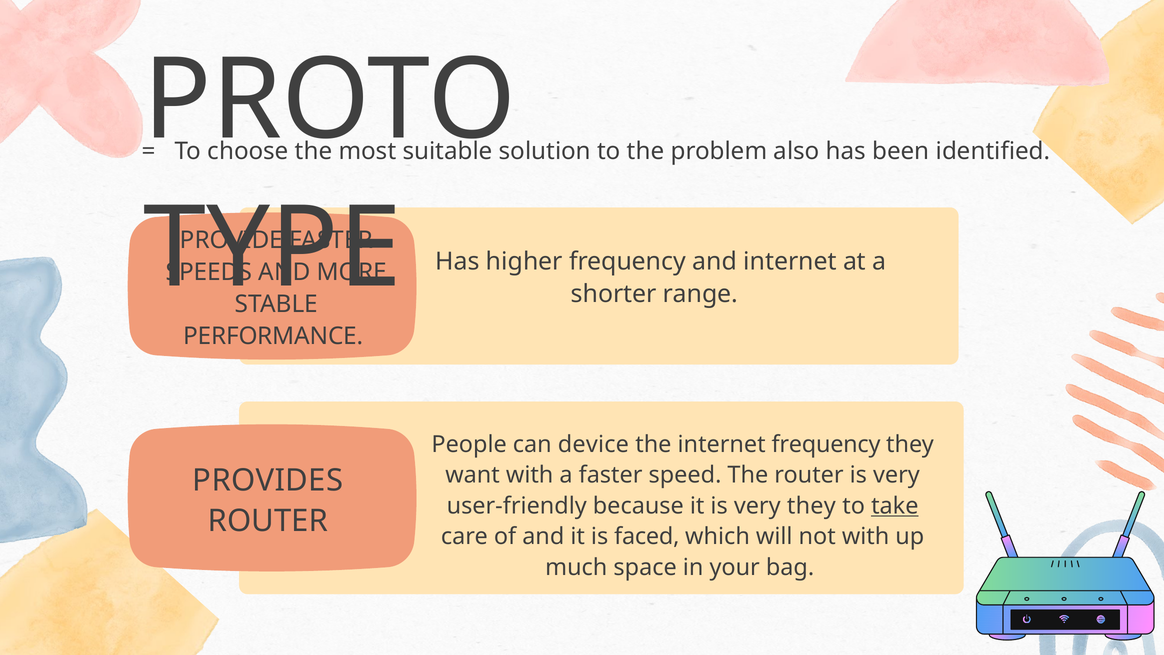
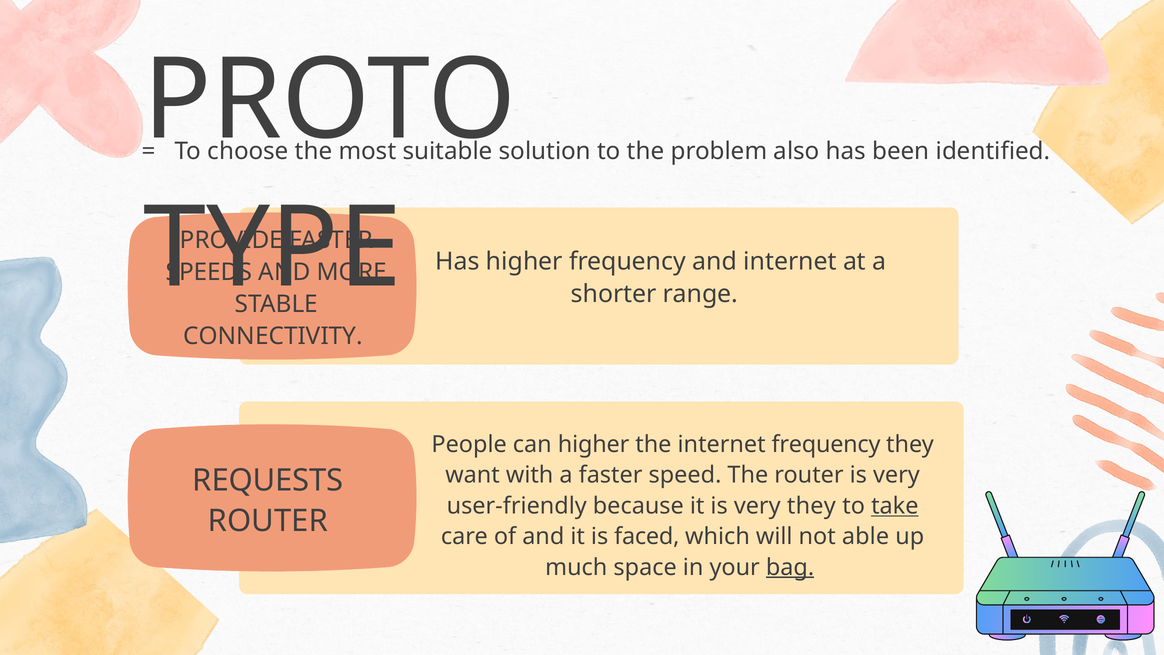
PERFORMANCE: PERFORMANCE -> CONNECTIVITY
can device: device -> higher
PROVIDES: PROVIDES -> REQUESTS
not with: with -> able
bag underline: none -> present
